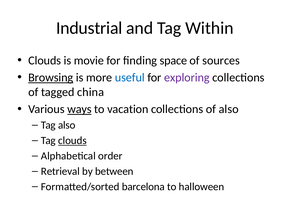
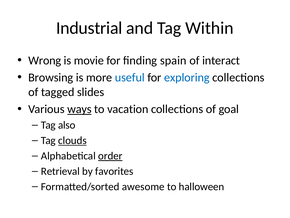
Clouds at (45, 60): Clouds -> Wrong
space: space -> spain
sources: sources -> interact
Browsing underline: present -> none
exploring colour: purple -> blue
china: china -> slides
of also: also -> goal
order underline: none -> present
between: between -> favorites
barcelona: barcelona -> awesome
